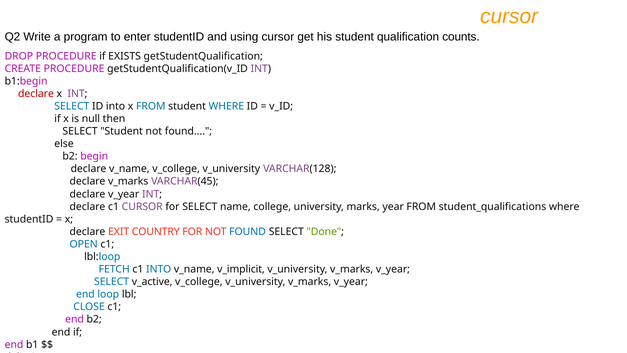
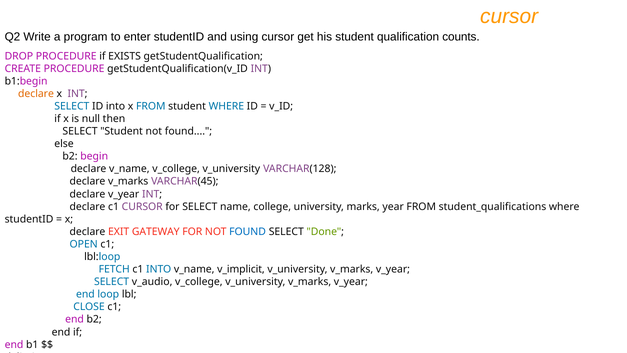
declare at (36, 94) colour: red -> orange
COUNTRY: COUNTRY -> GATEWAY
v_active: v_active -> v_audio
